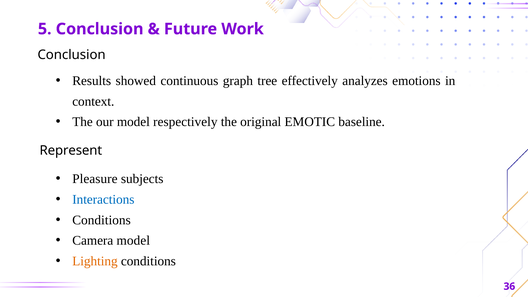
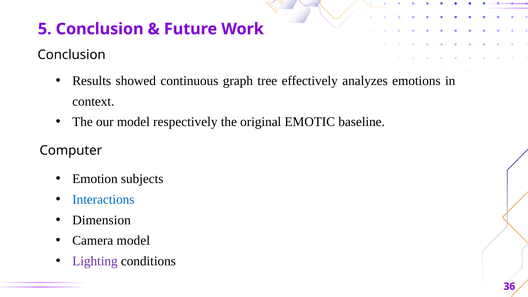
Represent: Represent -> Computer
Pleasure: Pleasure -> Emotion
Conditions at (102, 220): Conditions -> Dimension
Lighting colour: orange -> purple
